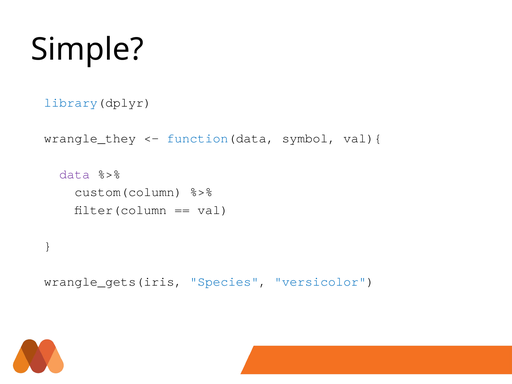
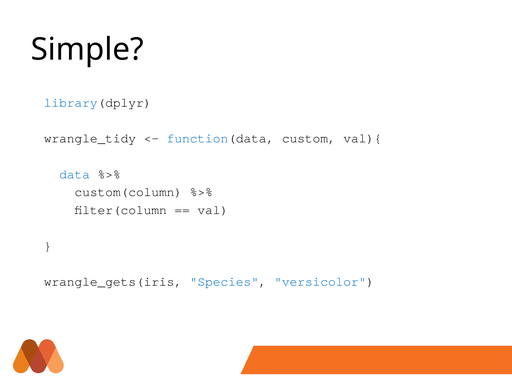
wrangle_they: wrangle_they -> wrangle_tidy
symbol: symbol -> custom
data colour: purple -> blue
